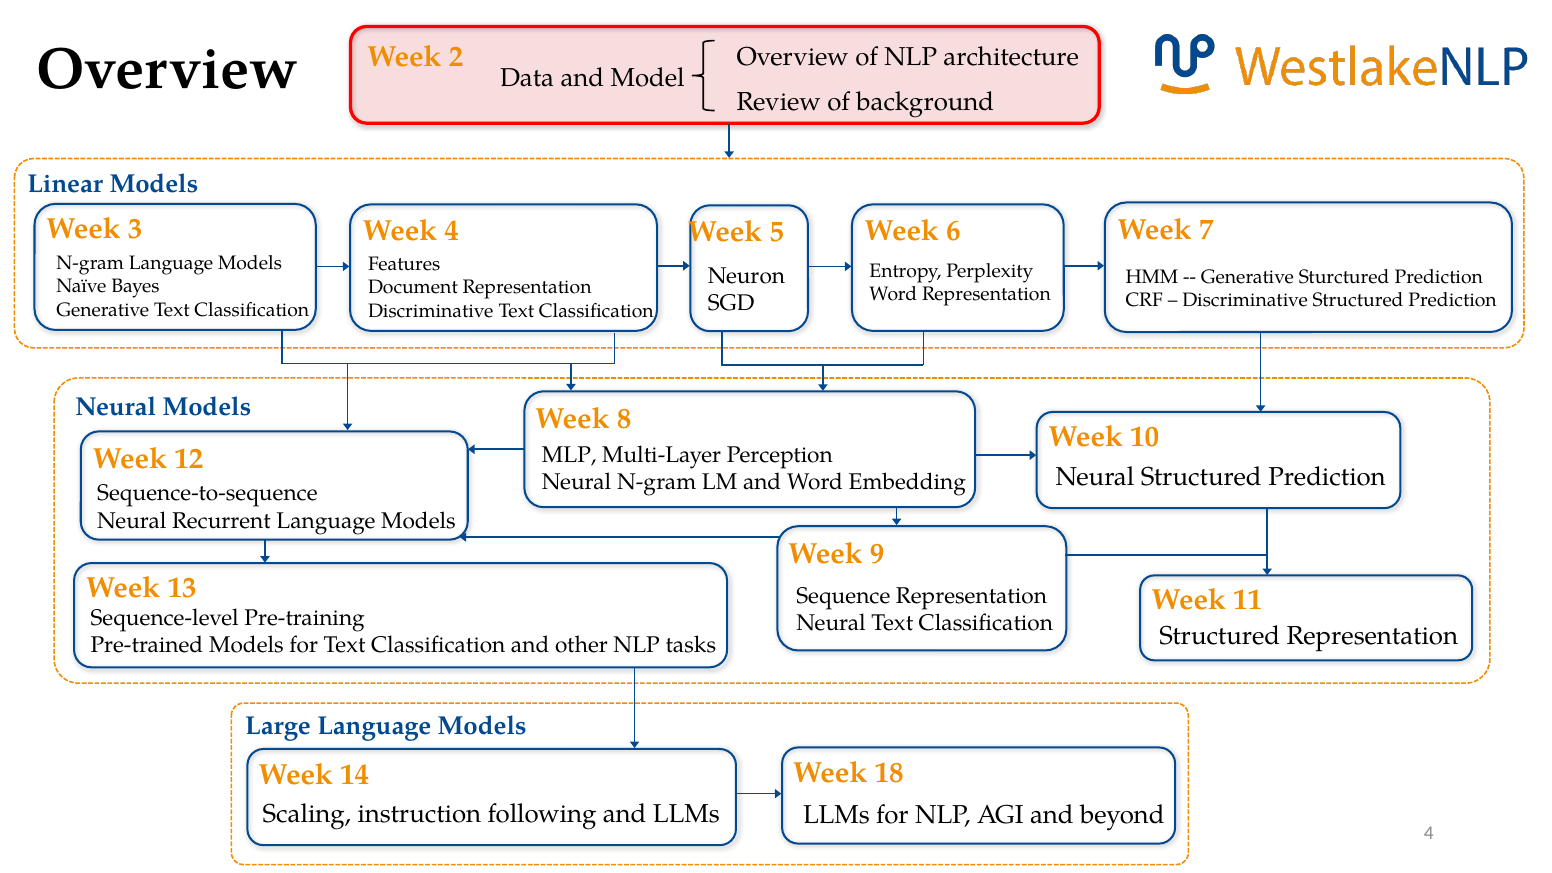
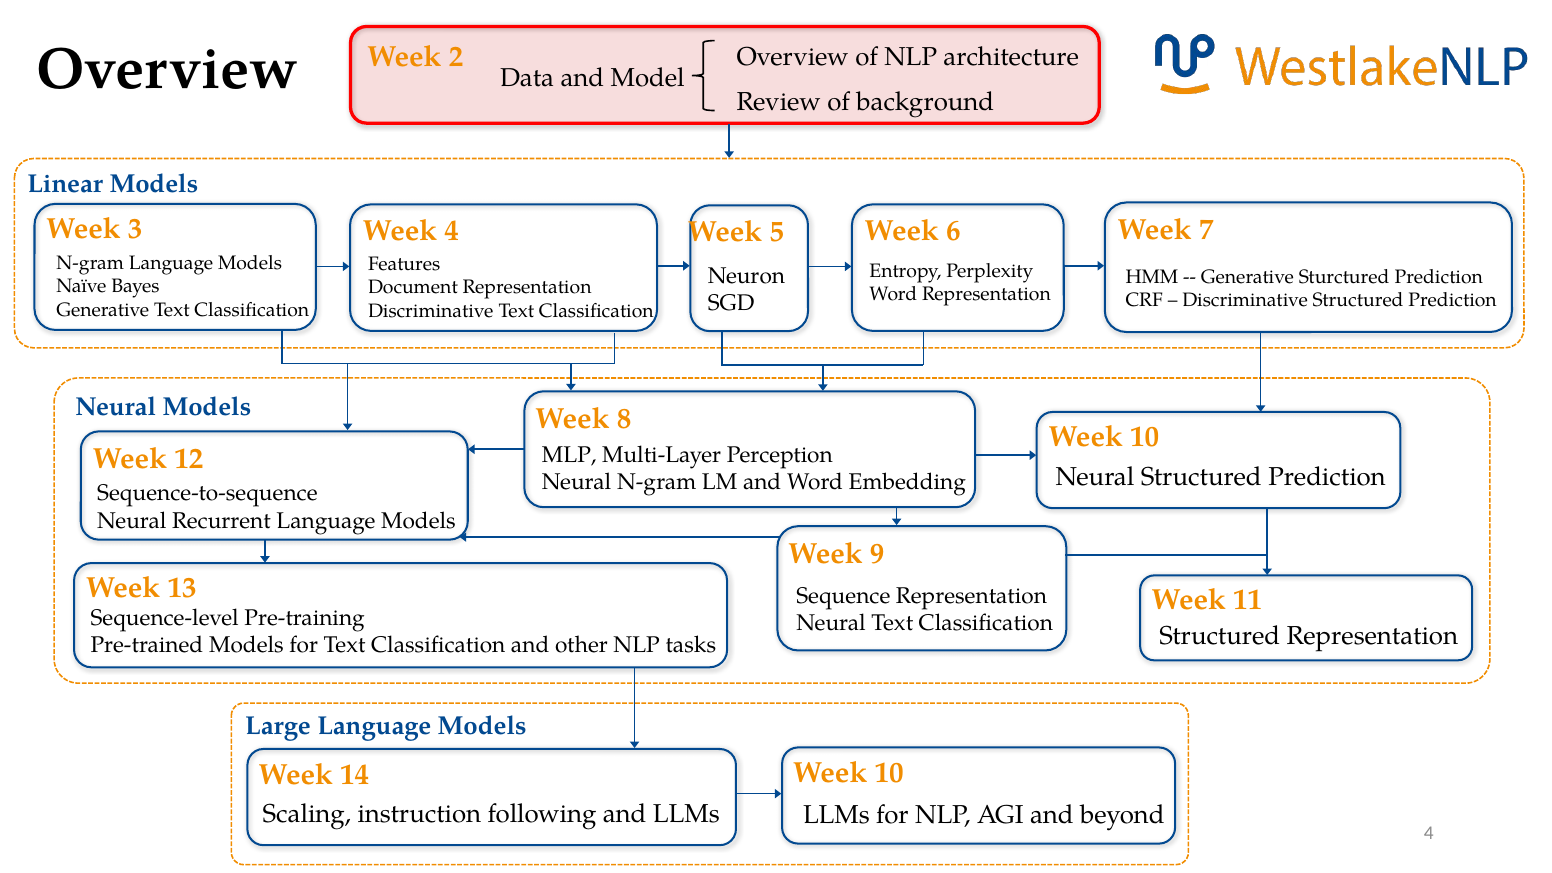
18 at (889, 773): 18 -> 10
